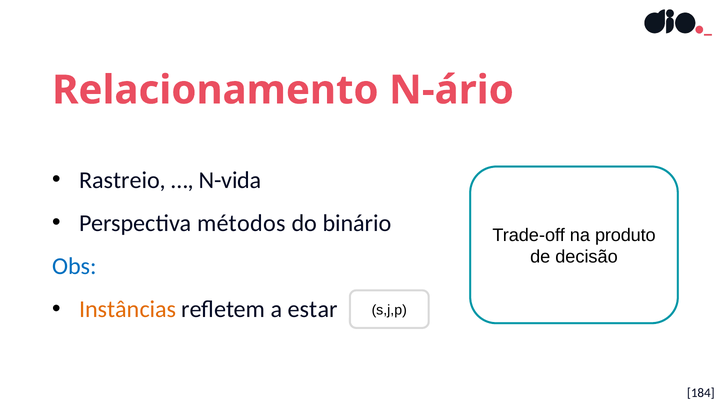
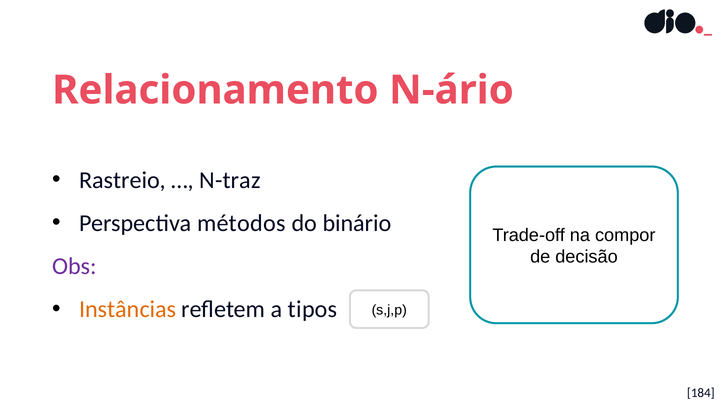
N-vida: N-vida -> N-traz
produto: produto -> compor
Obs colour: blue -> purple
estar: estar -> tipos
